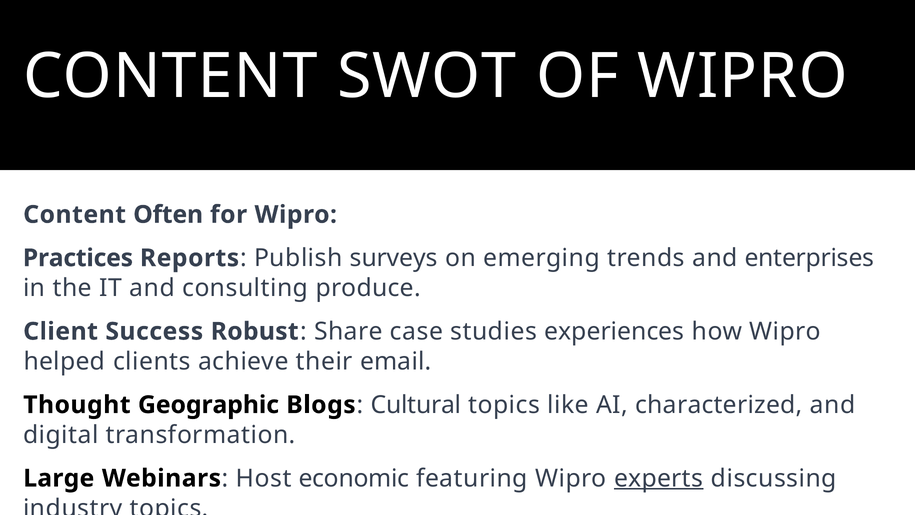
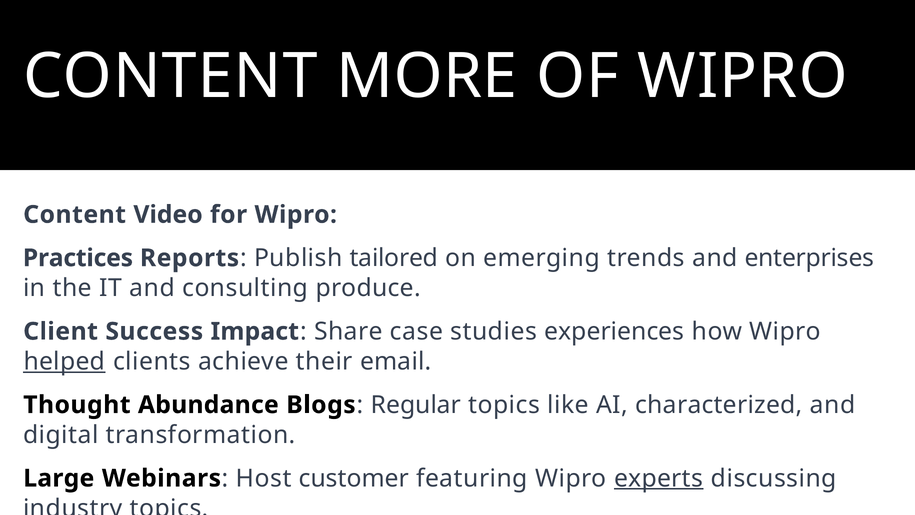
SWOT: SWOT -> MORE
Often: Often -> Video
surveys: surveys -> tailored
Robust: Robust -> Impact
helped underline: none -> present
Geographic: Geographic -> Abundance
Cultural: Cultural -> Regular
economic: economic -> customer
